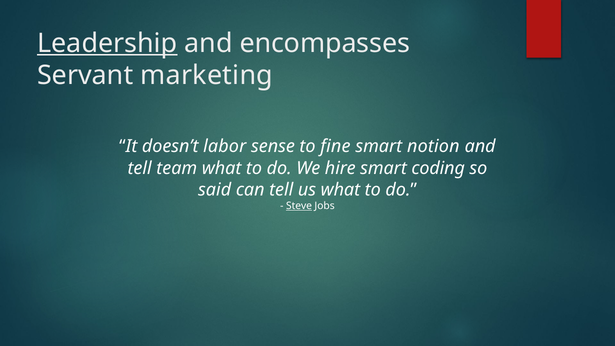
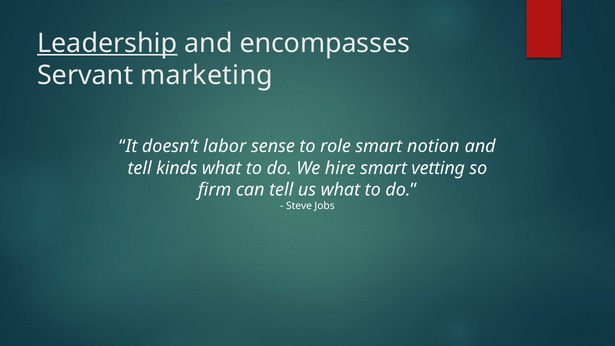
fine: fine -> role
team: team -> kinds
coding: coding -> vetting
said: said -> firm
Steve underline: present -> none
